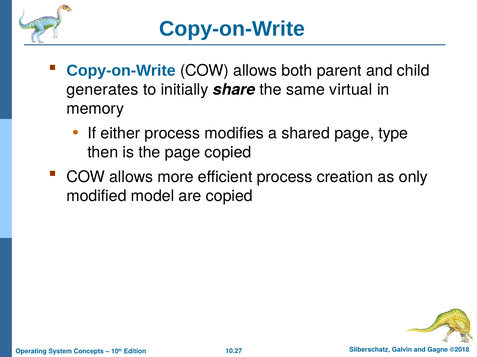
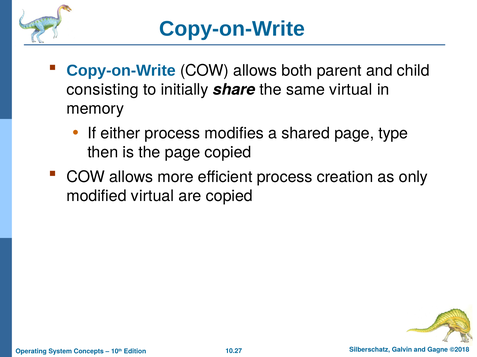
generates: generates -> consisting
modified model: model -> virtual
